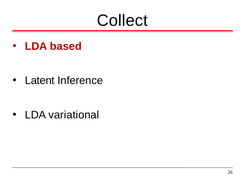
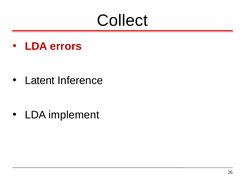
based: based -> errors
variational: variational -> implement
